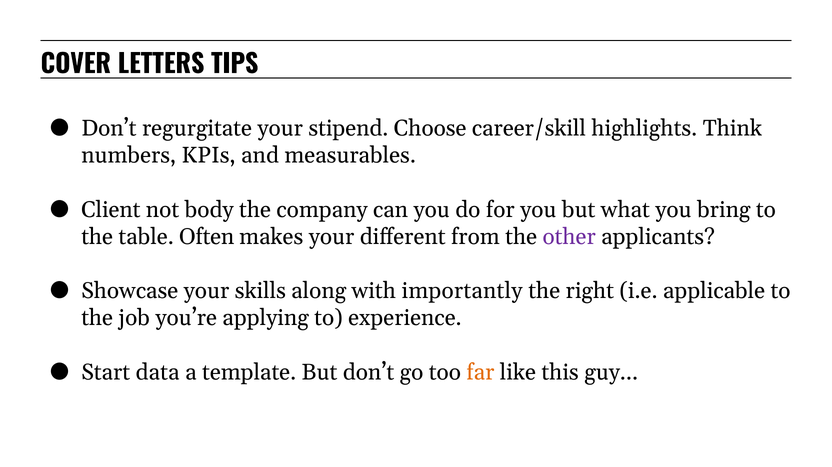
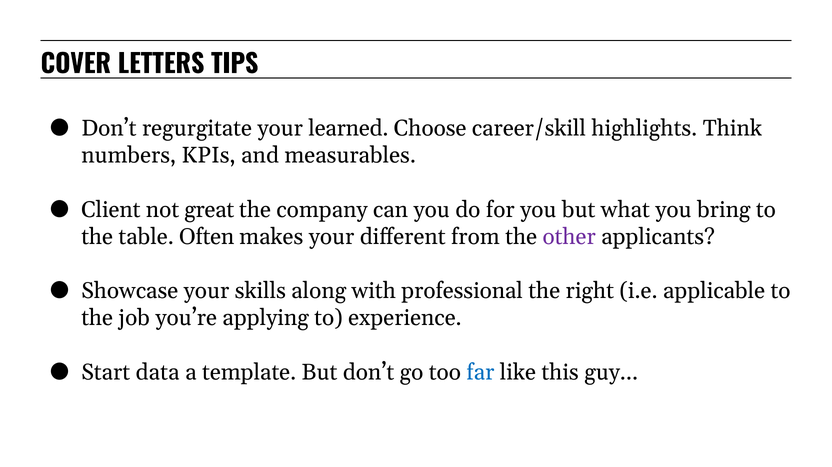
stipend: stipend -> learned
body: body -> great
importantly: importantly -> professional
far colour: orange -> blue
